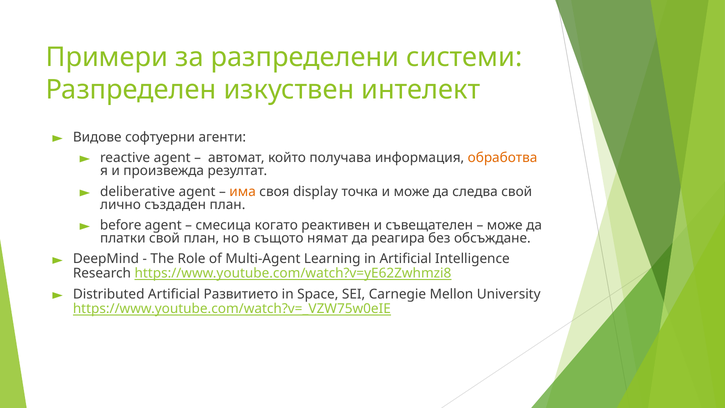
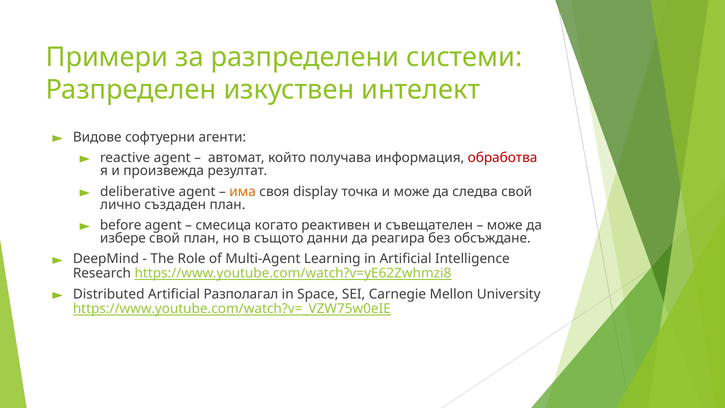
обработва colour: orange -> red
платки: платки -> избере
нямат: нямат -> данни
Развитието: Развитието -> Разполагал
